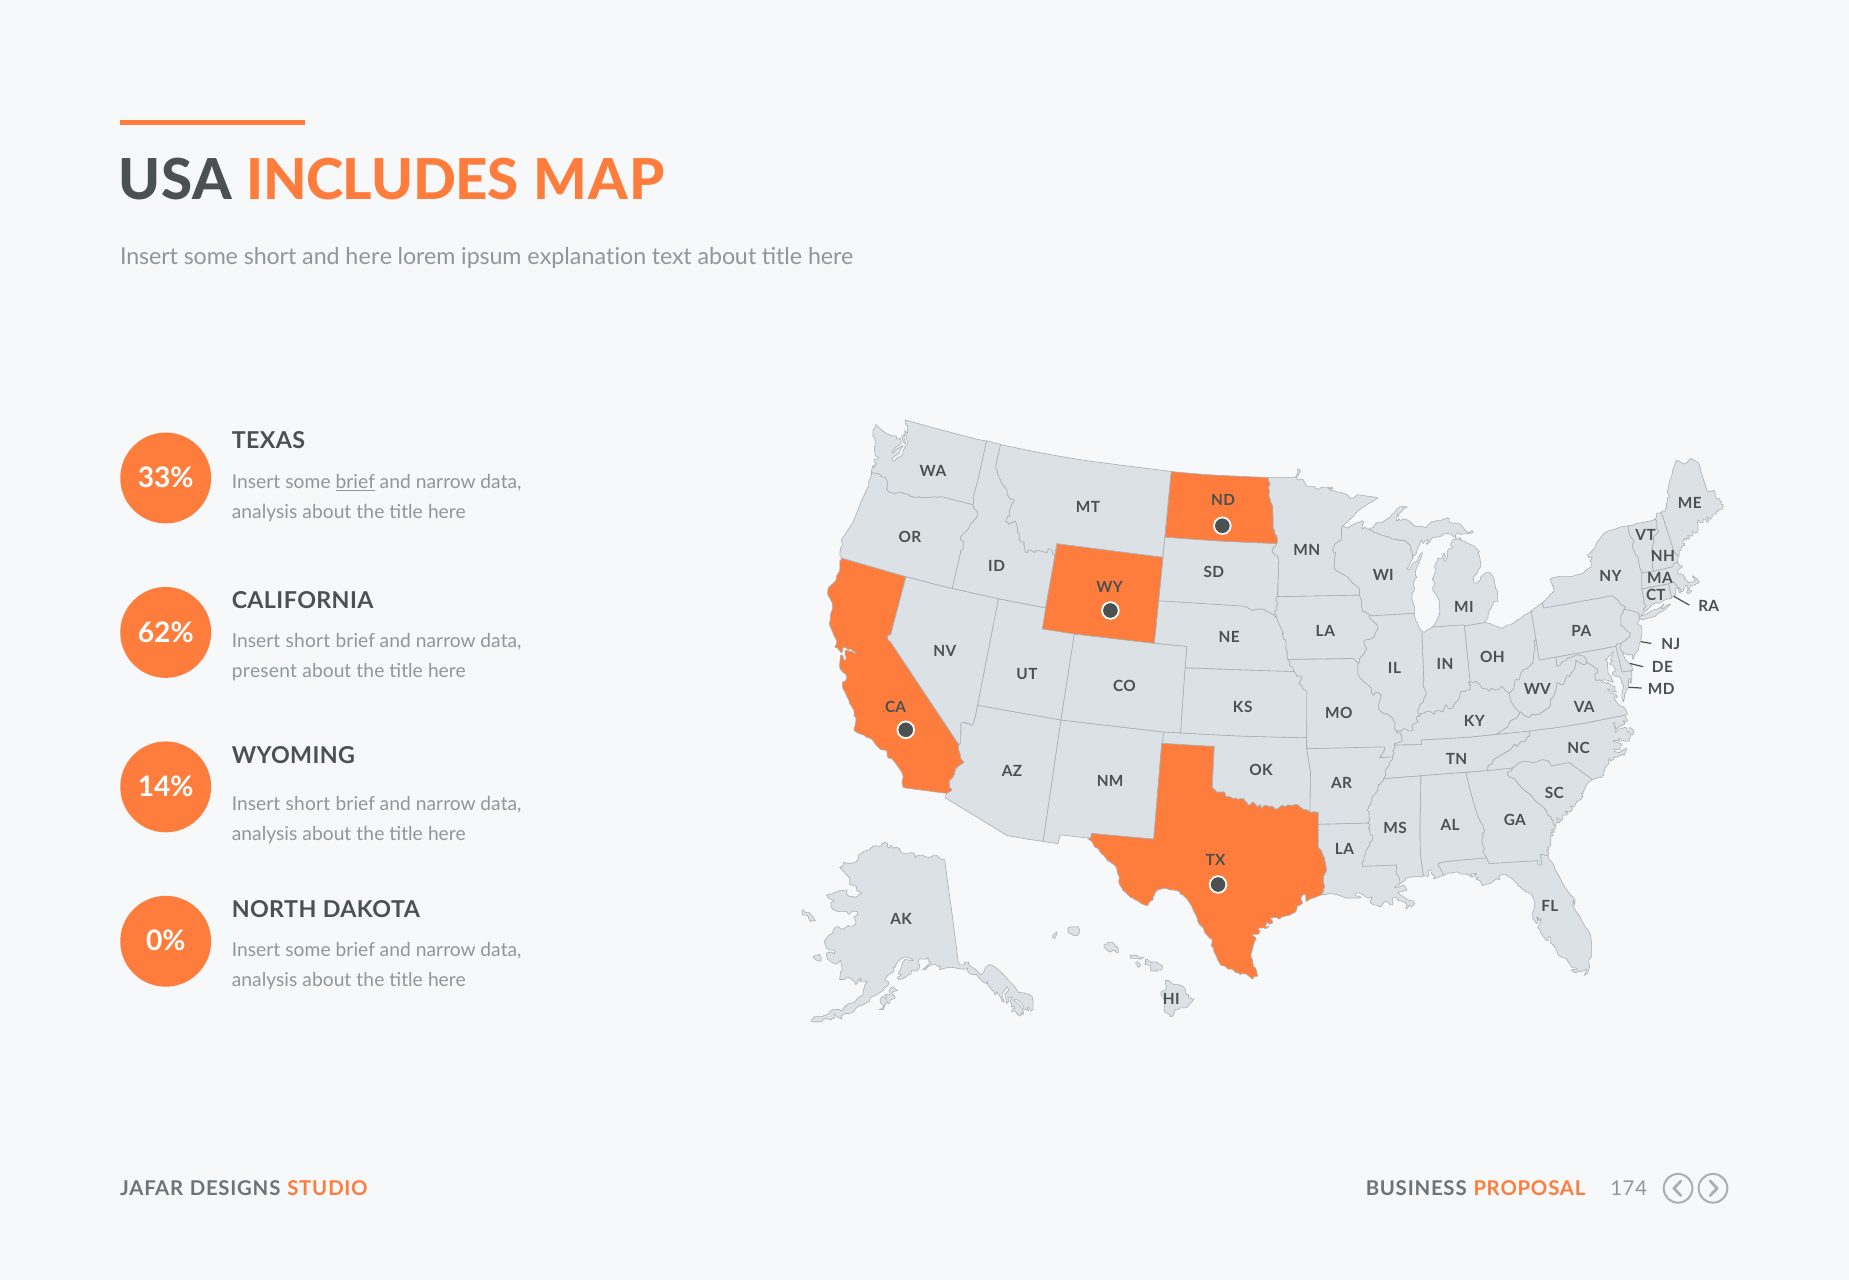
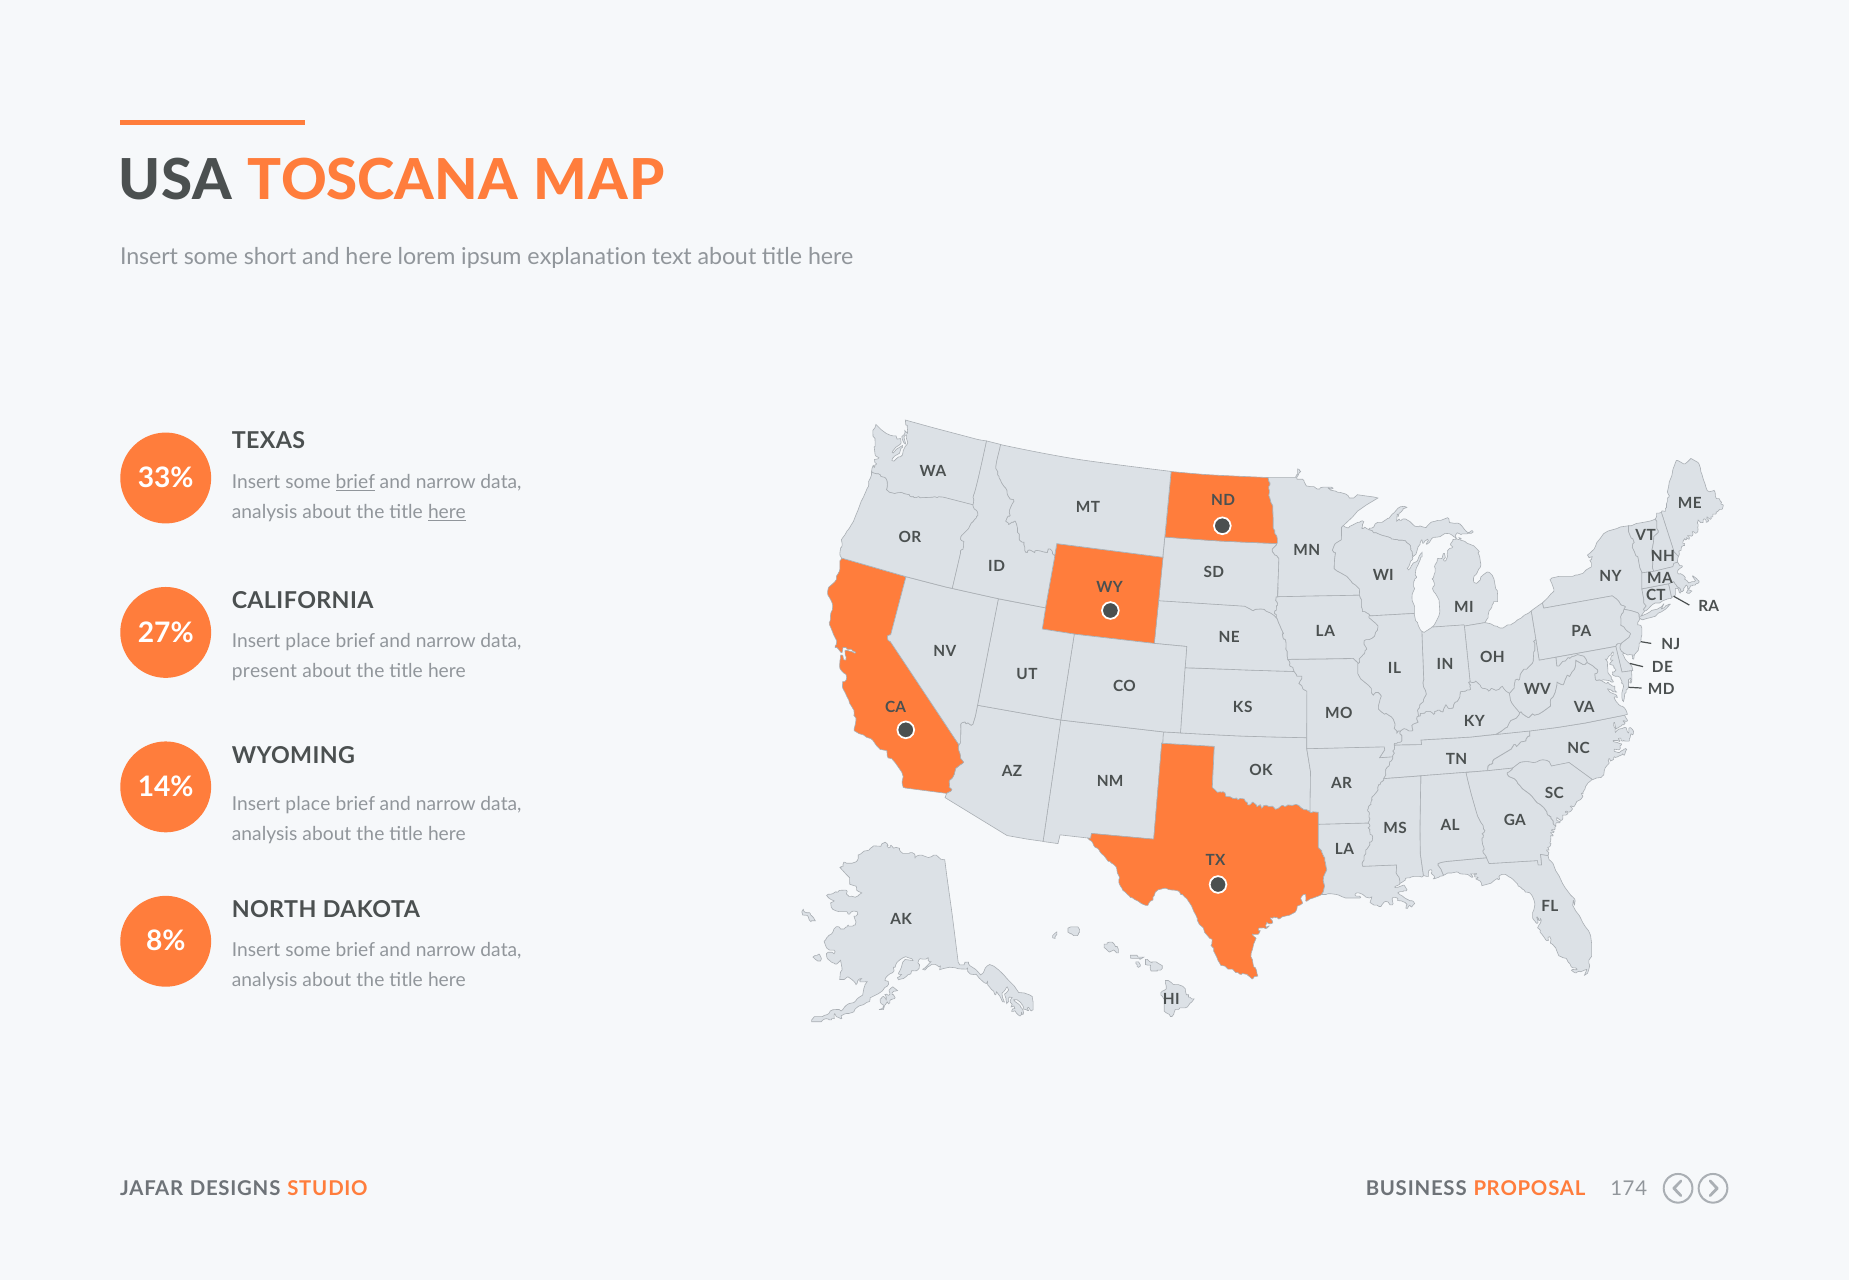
INCLUDES: INCLUDES -> TOSCANA
here at (447, 512) underline: none -> present
62%: 62% -> 27%
short at (308, 642): short -> place
short at (308, 804): short -> place
0%: 0% -> 8%
